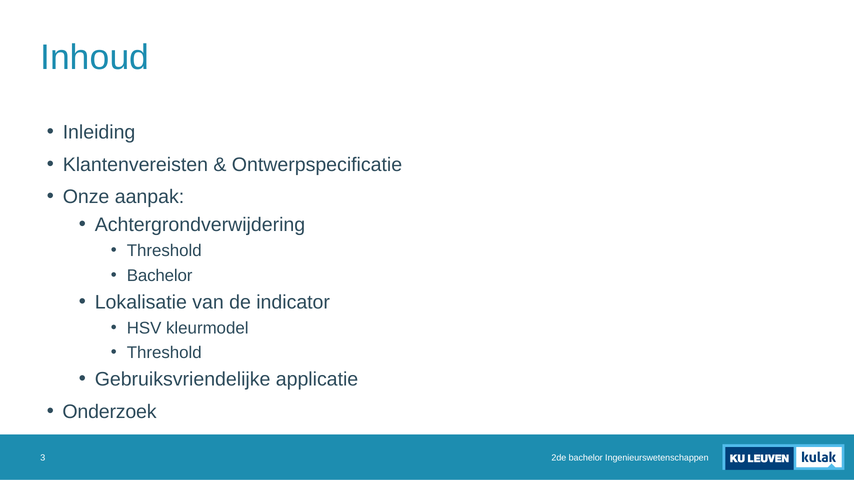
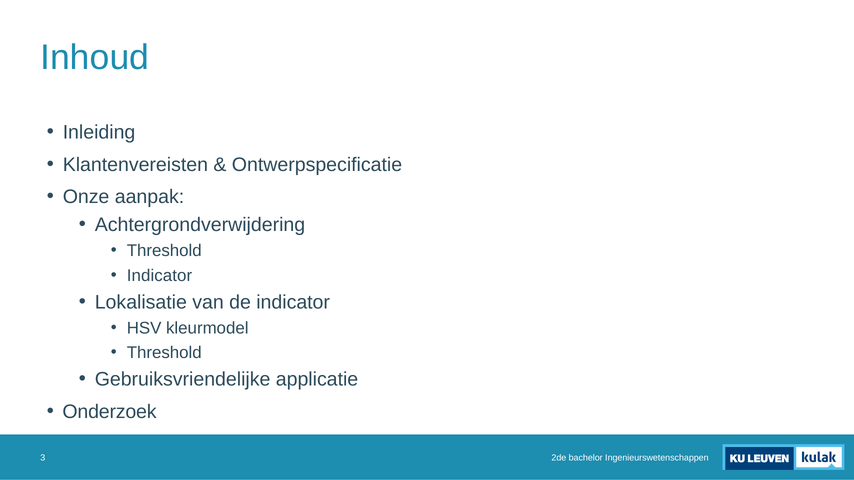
Bachelor at (160, 276): Bachelor -> Indicator
